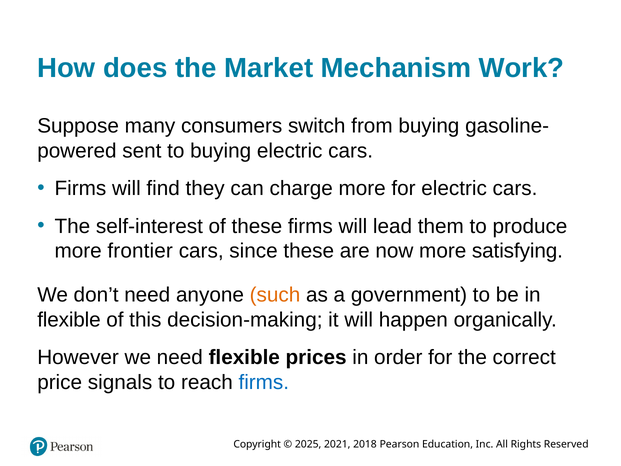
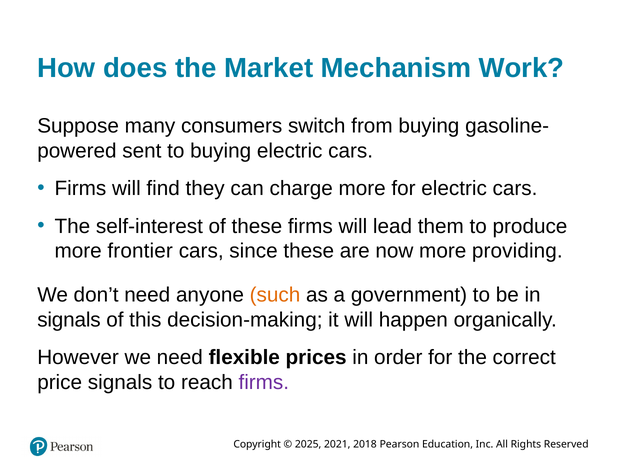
satisfying: satisfying -> providing
flexible at (69, 320): flexible -> signals
firms at (264, 382) colour: blue -> purple
